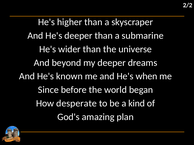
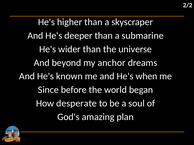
my deeper: deeper -> anchor
kind: kind -> soul
